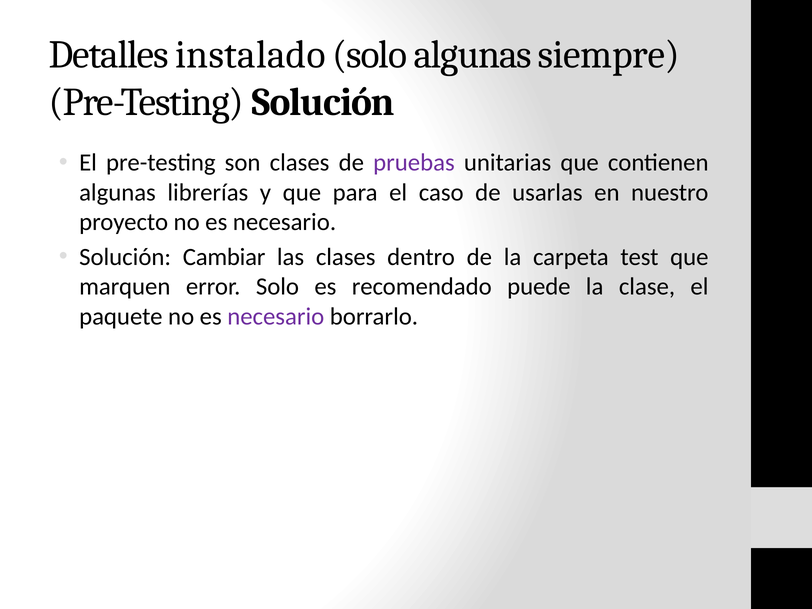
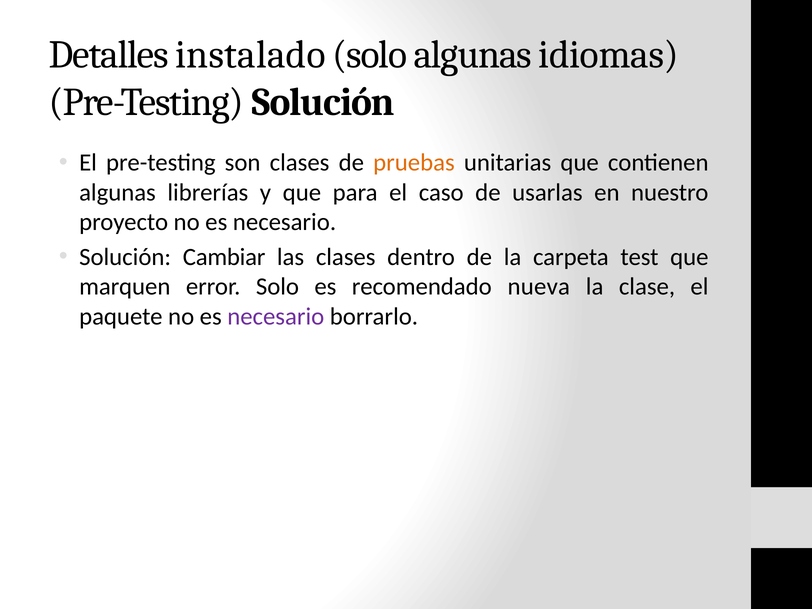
siempre: siempre -> idiomas
pruebas colour: purple -> orange
puede: puede -> nueva
